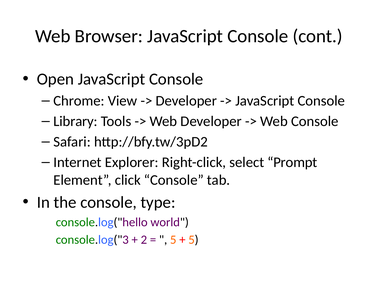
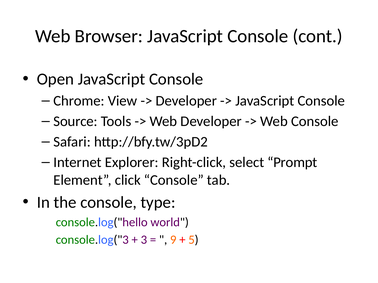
Library: Library -> Source
2: 2 -> 3
5 at (173, 240): 5 -> 9
